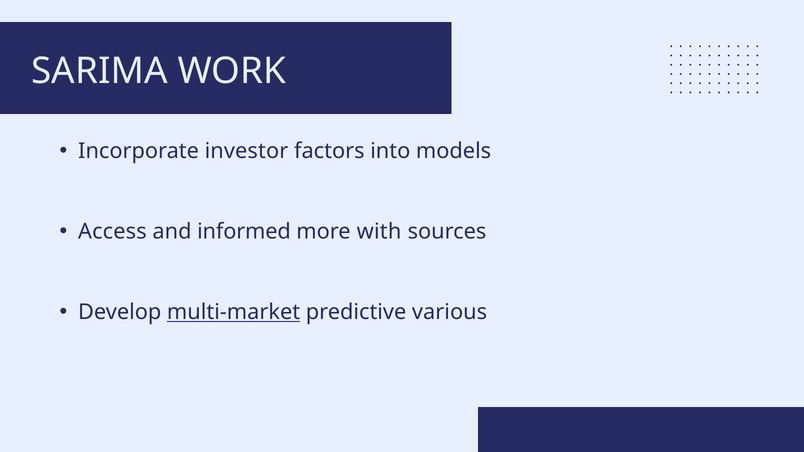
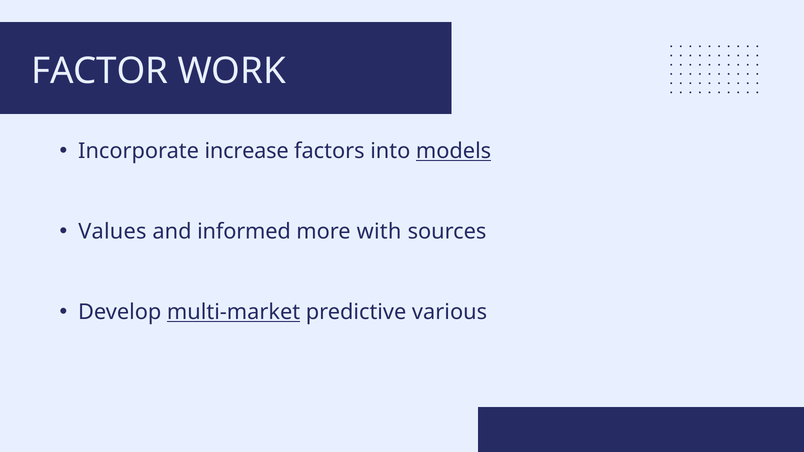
SARIMA: SARIMA -> FACTOR
investor: investor -> increase
models underline: none -> present
Access: Access -> Values
